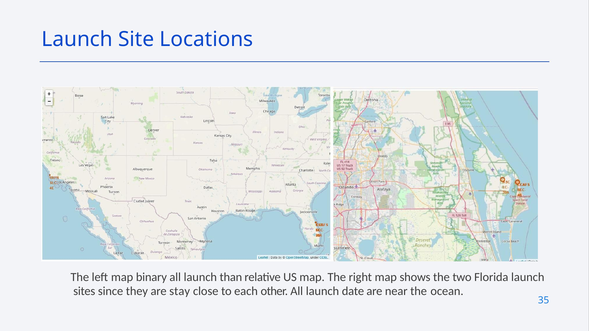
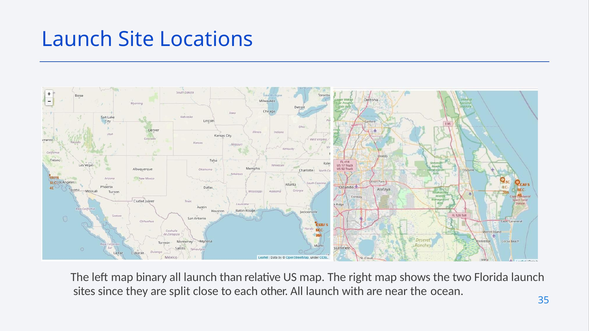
stay: stay -> split
date: date -> with
